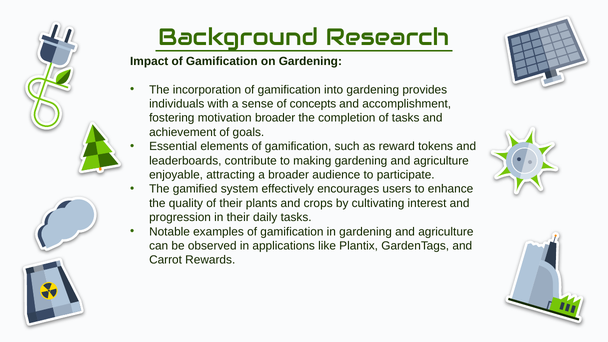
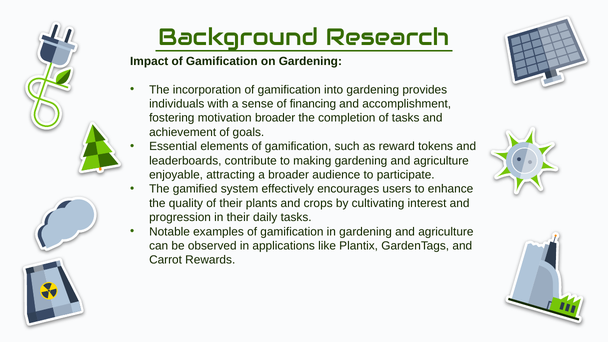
concepts: concepts -> financing
